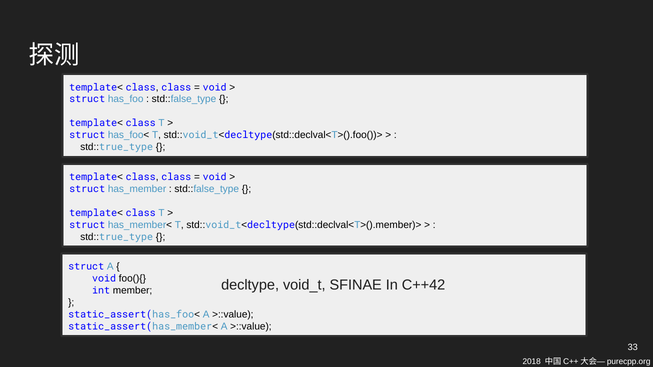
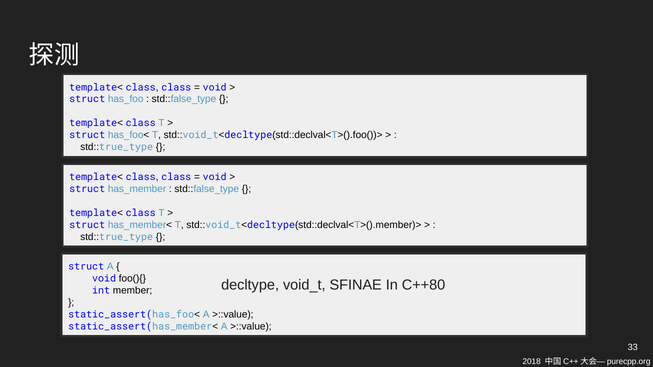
C++42: C++42 -> C++80
